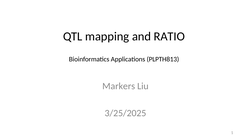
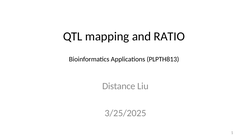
Markers: Markers -> Distance
